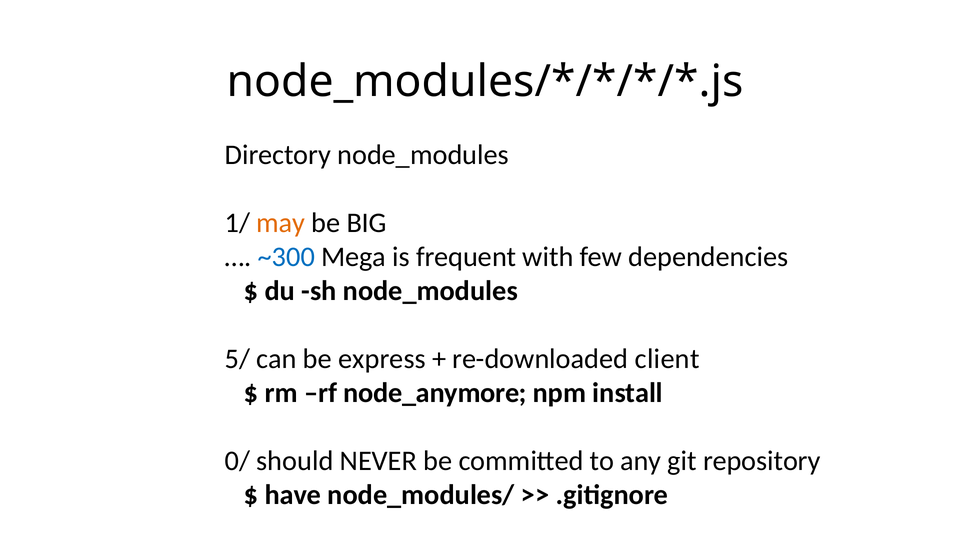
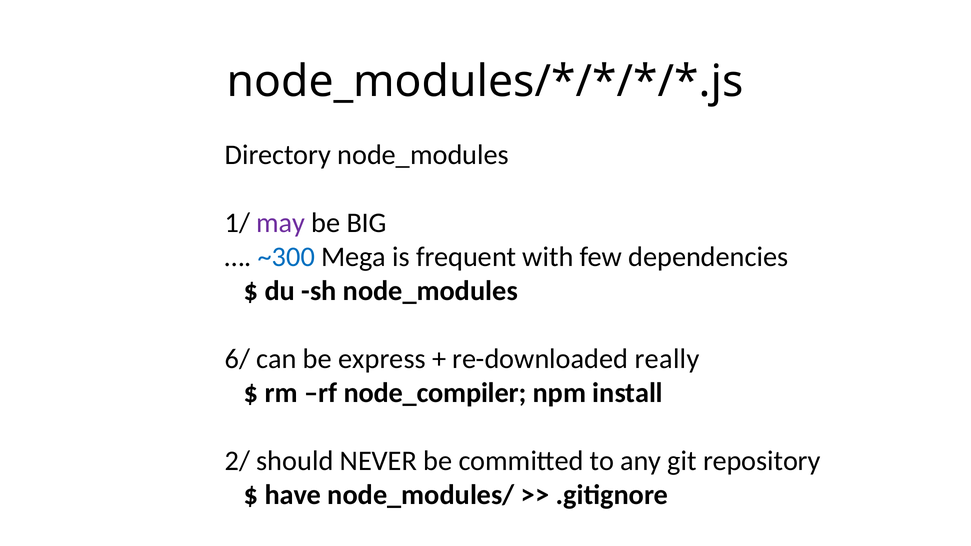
may colour: orange -> purple
5/: 5/ -> 6/
client: client -> really
node_anymore: node_anymore -> node_compiler
0/: 0/ -> 2/
